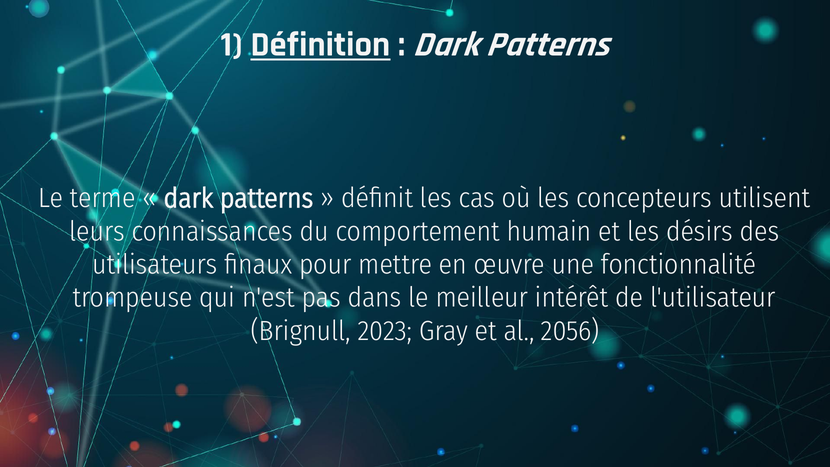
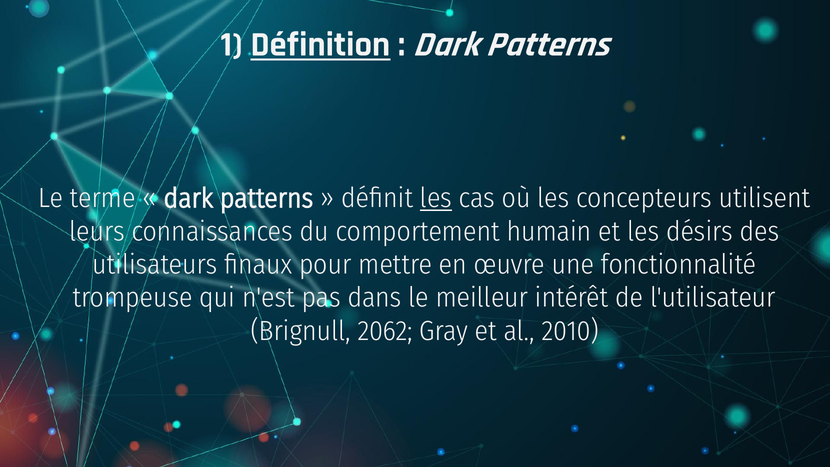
les at (436, 198) underline: none -> present
2023: 2023 -> 2062
2056: 2056 -> 2010
